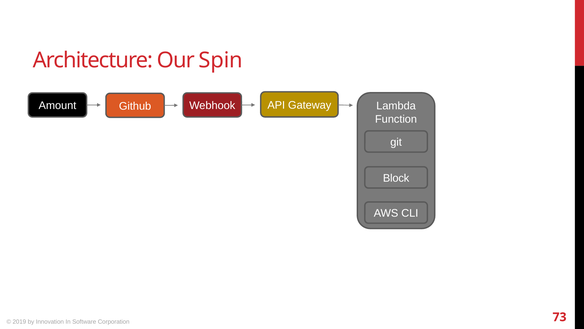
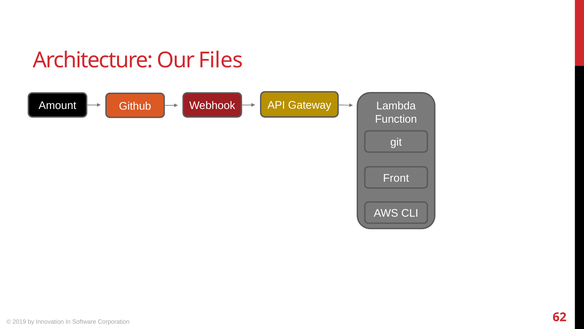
Spin: Spin -> Files
Block: Block -> Front
73: 73 -> 62
